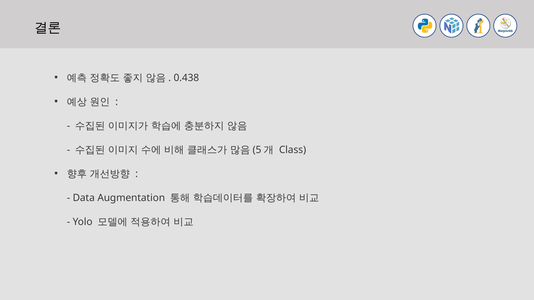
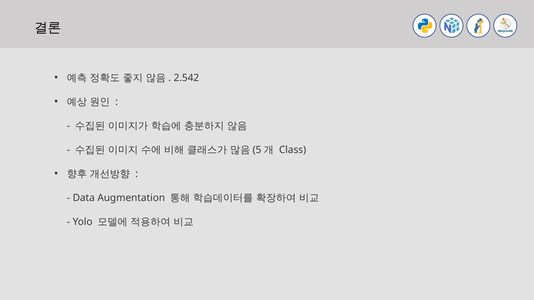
0.438: 0.438 -> 2.542
